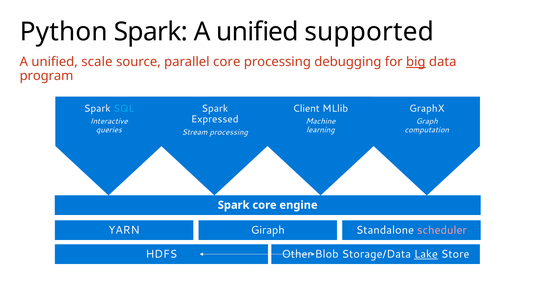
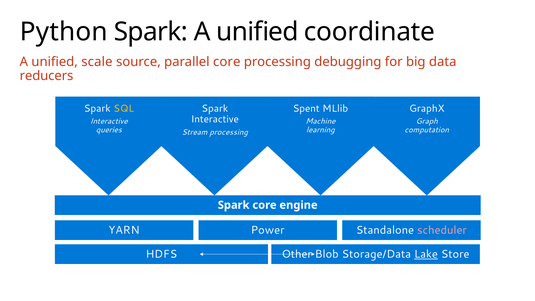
supported: supported -> coordinate
big underline: present -> none
program: program -> reducers
SQL colour: light blue -> yellow
Client: Client -> Spent
Expressed at (215, 119): Expressed -> Interactive
Giraph: Giraph -> Power
